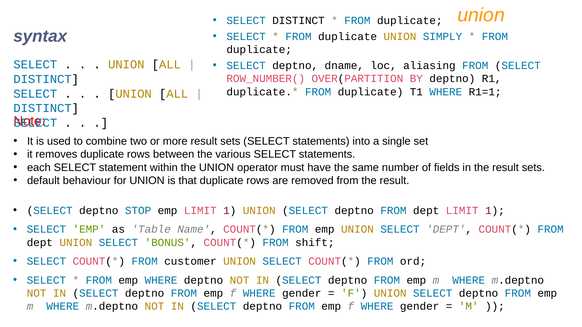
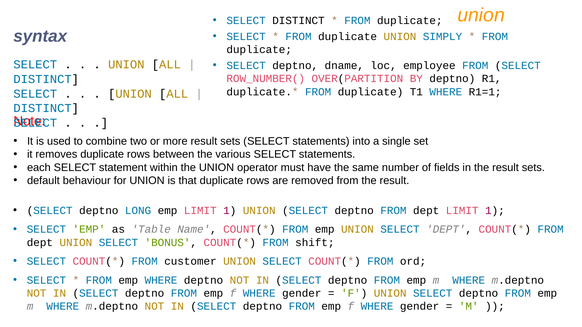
aliasing: aliasing -> employee
STOP: STOP -> LONG
